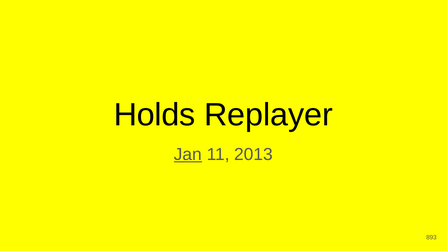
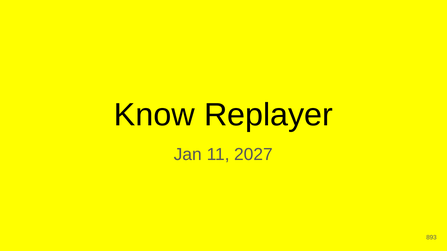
Holds: Holds -> Know
Jan underline: present -> none
2013: 2013 -> 2027
